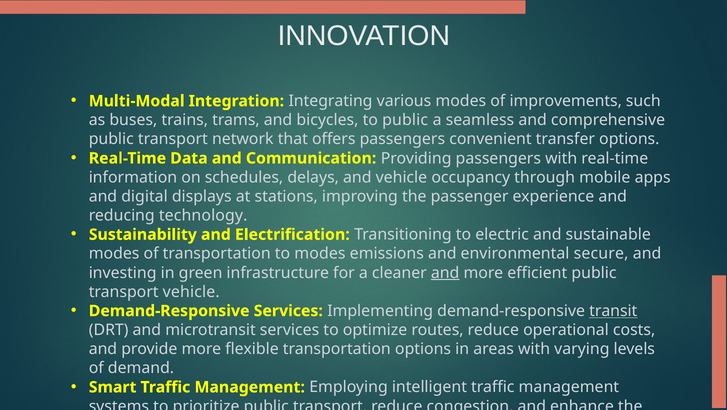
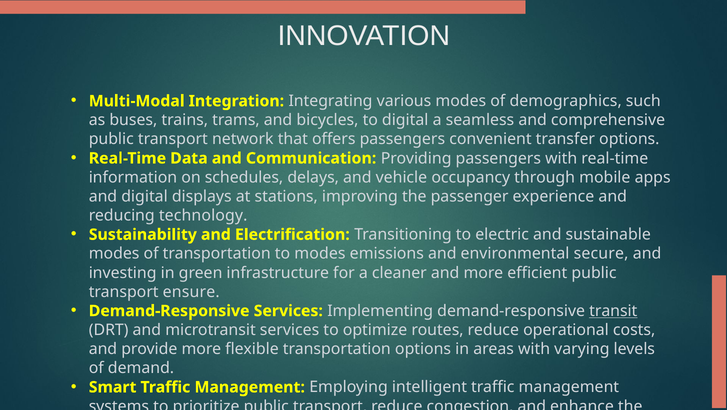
improvements: improvements -> demographics
to public: public -> digital
and at (445, 273) underline: present -> none
transport vehicle: vehicle -> ensure
